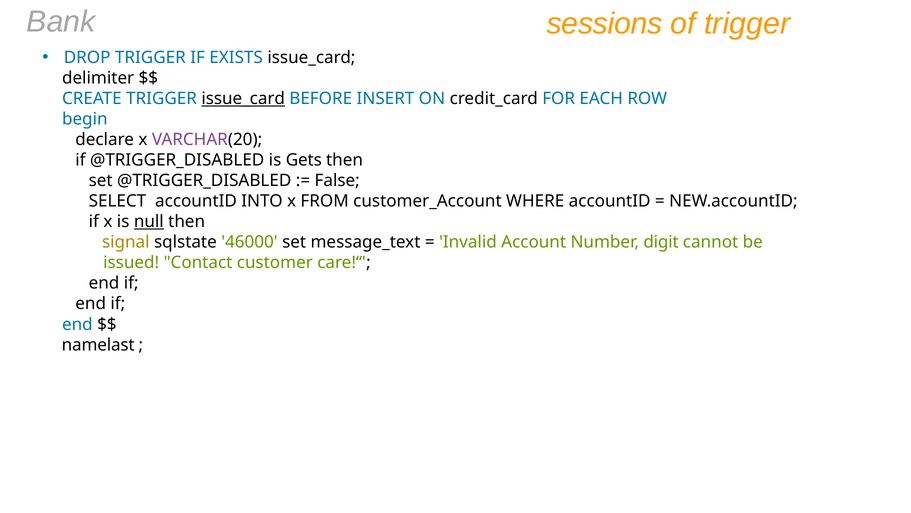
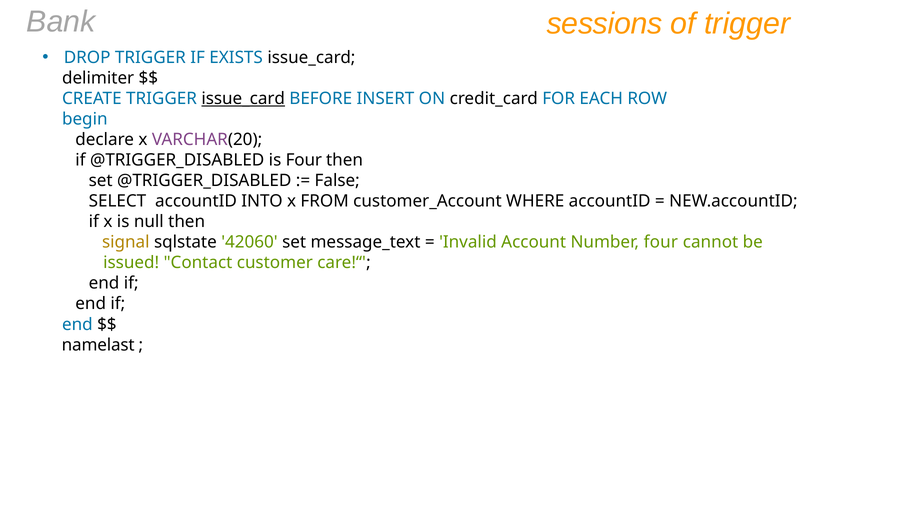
is Gets: Gets -> Four
null underline: present -> none
46000: 46000 -> 42060
Number digit: digit -> four
